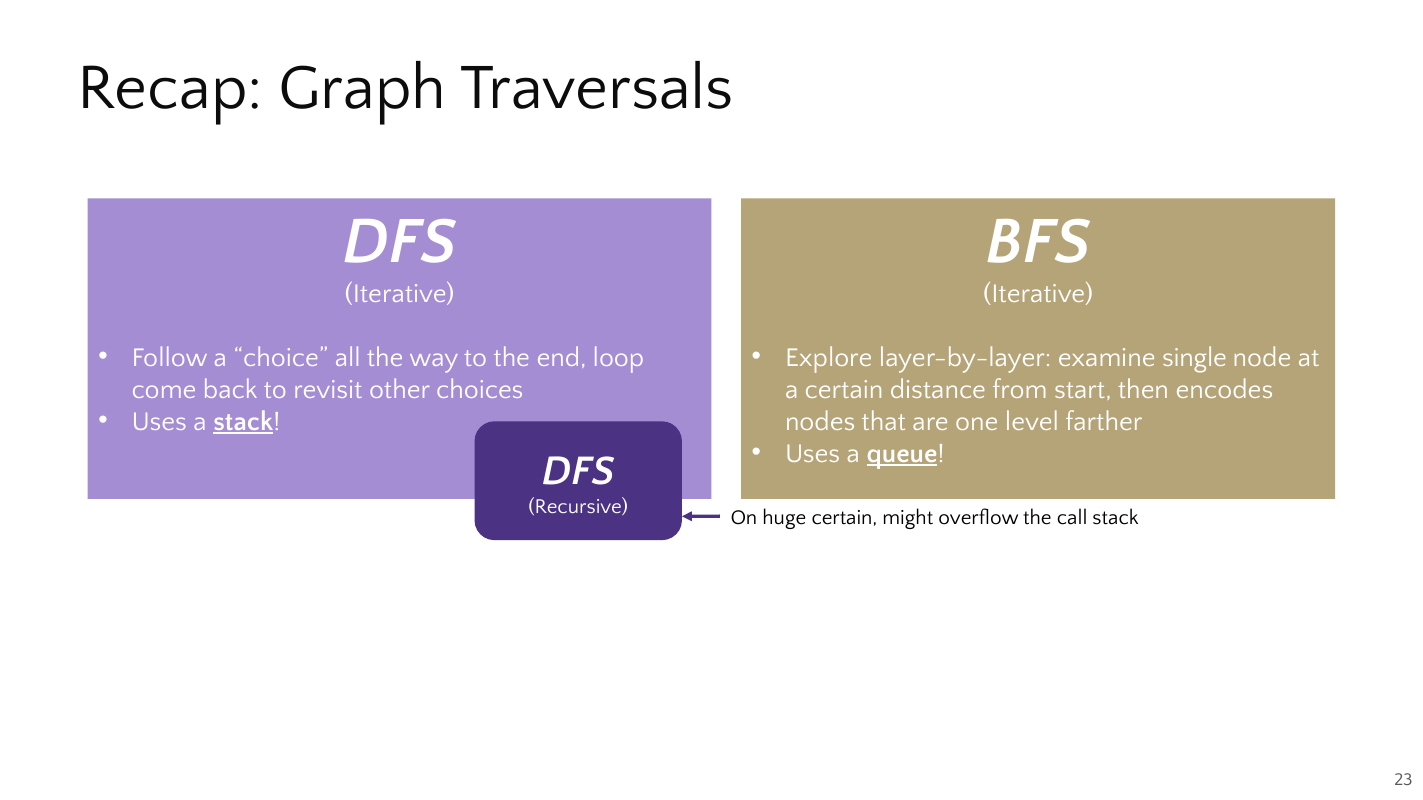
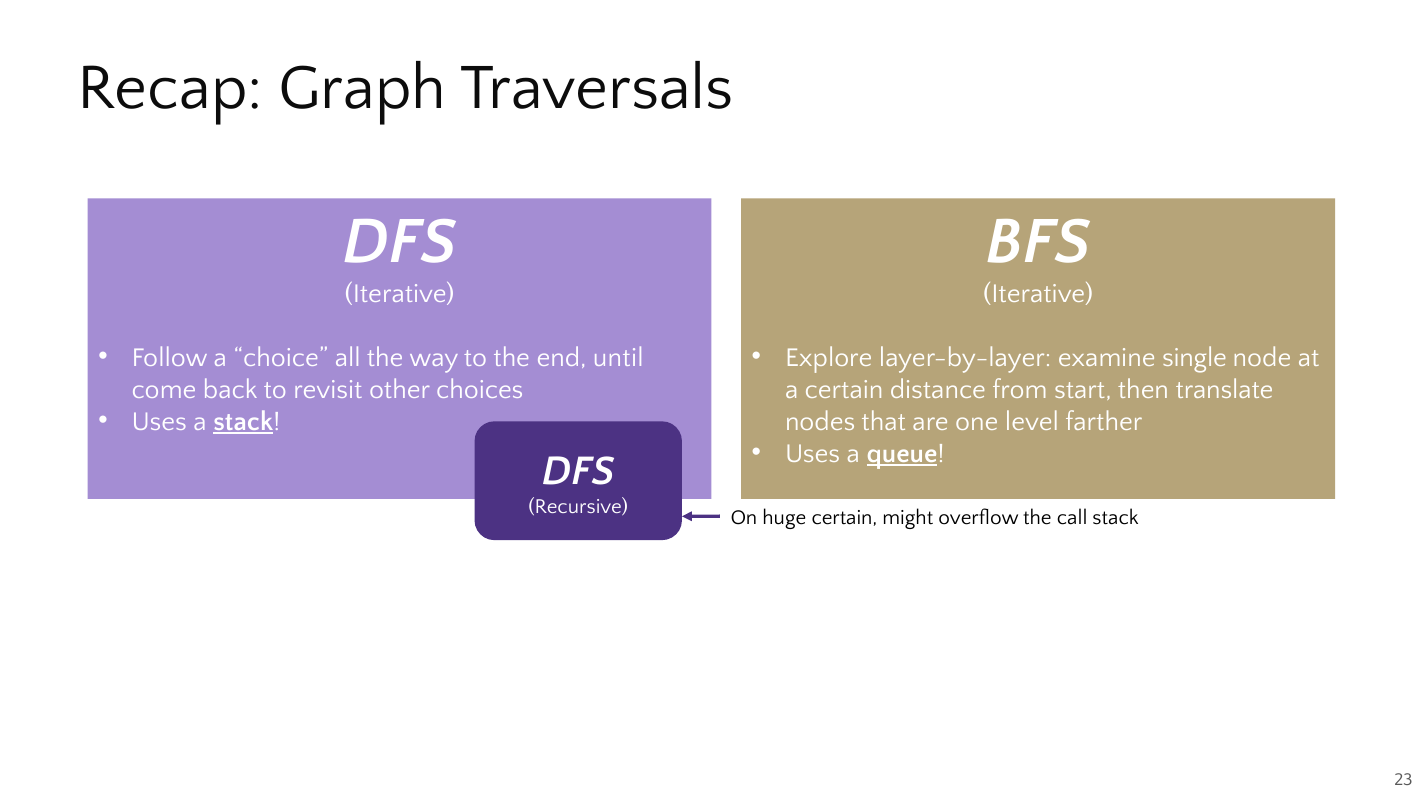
loop: loop -> until
encodes: encodes -> translate
